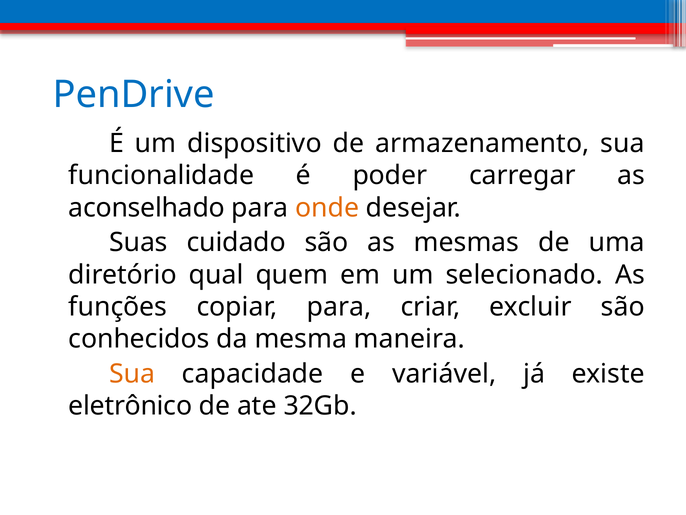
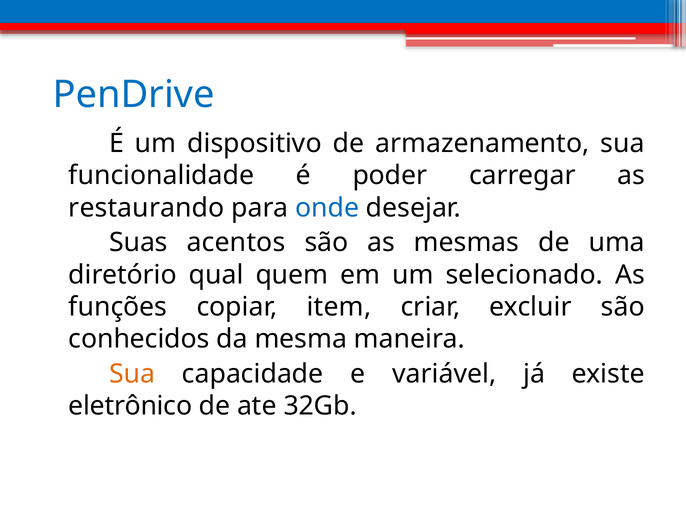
aconselhado: aconselhado -> restaurando
onde colour: orange -> blue
cuidado: cuidado -> acentos
copiar para: para -> item
